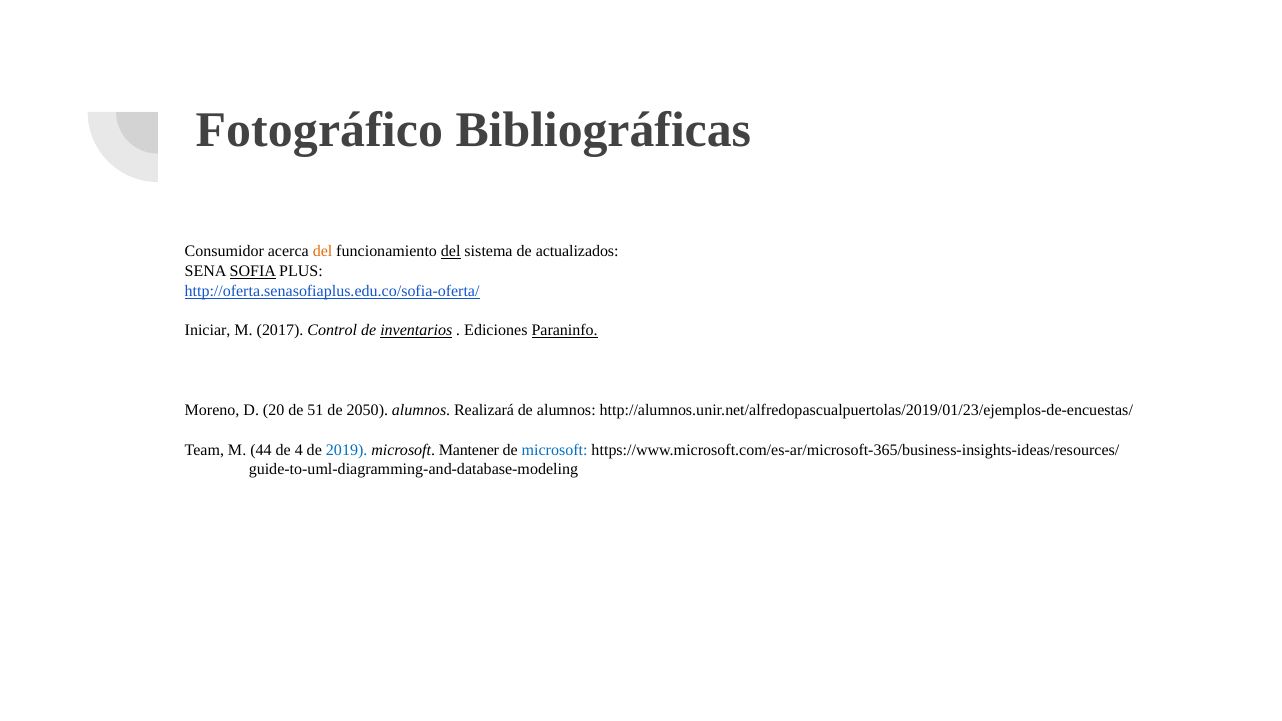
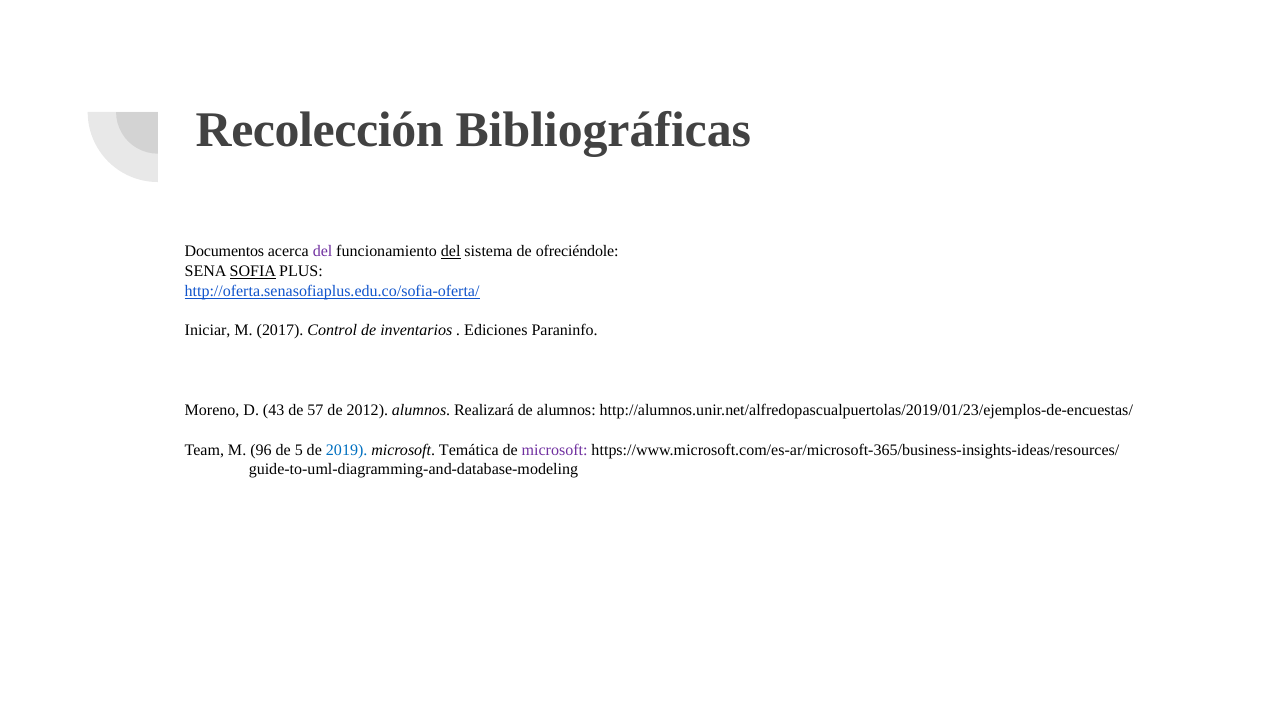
Fotográfico: Fotográfico -> Recolección
Consumidor: Consumidor -> Documentos
del at (323, 251) colour: orange -> purple
actualizados: actualizados -> ofreciéndole
inventarios underline: present -> none
Paraninfo underline: present -> none
20: 20 -> 43
51: 51 -> 57
2050: 2050 -> 2012
44: 44 -> 96
4: 4 -> 5
Mantener: Mantener -> Temática
microsoft at (555, 450) colour: blue -> purple
